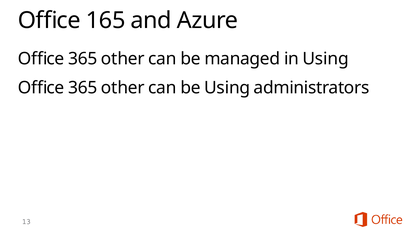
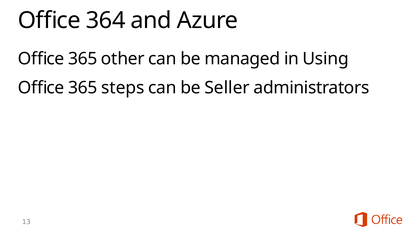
165: 165 -> 364
other at (123, 88): other -> steps
be Using: Using -> Seller
